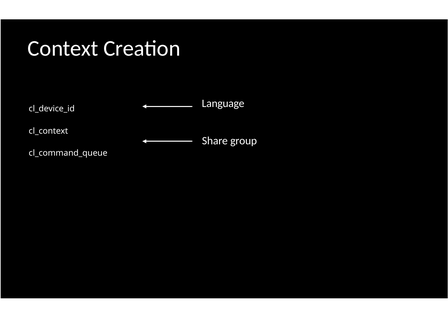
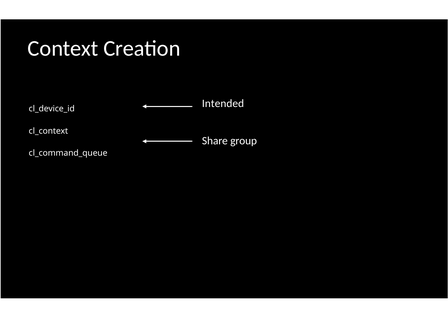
Language: Language -> Intended
